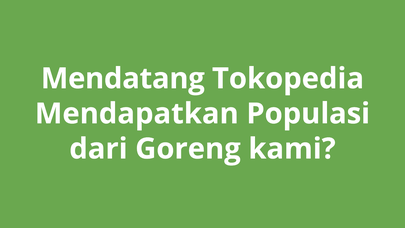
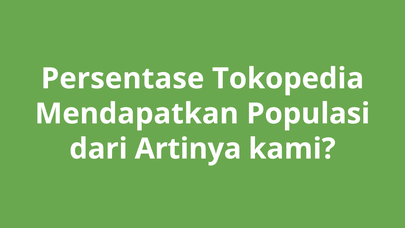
Mendatang: Mendatang -> Persentase
Goreng: Goreng -> Artinya
